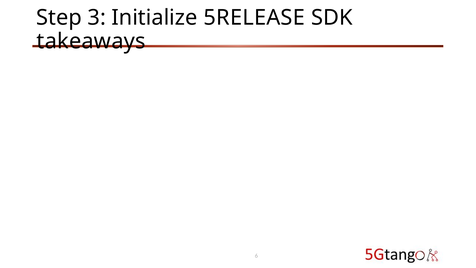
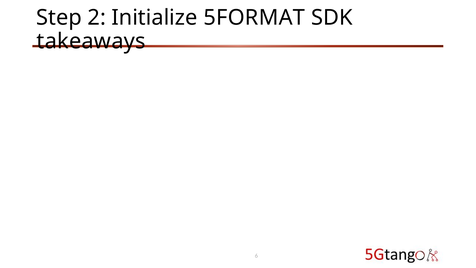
3: 3 -> 2
5RELEASE: 5RELEASE -> 5FORMAT
